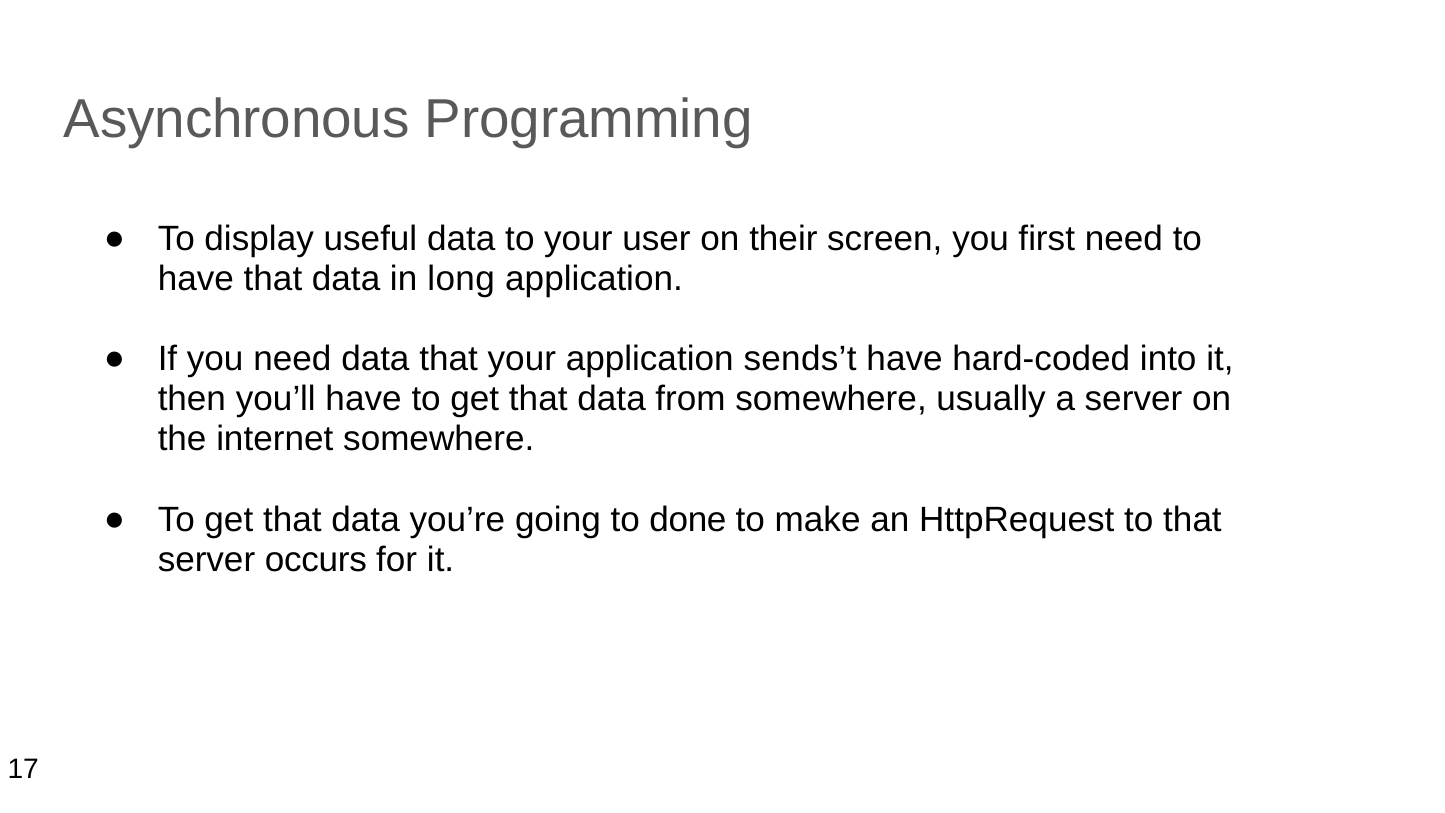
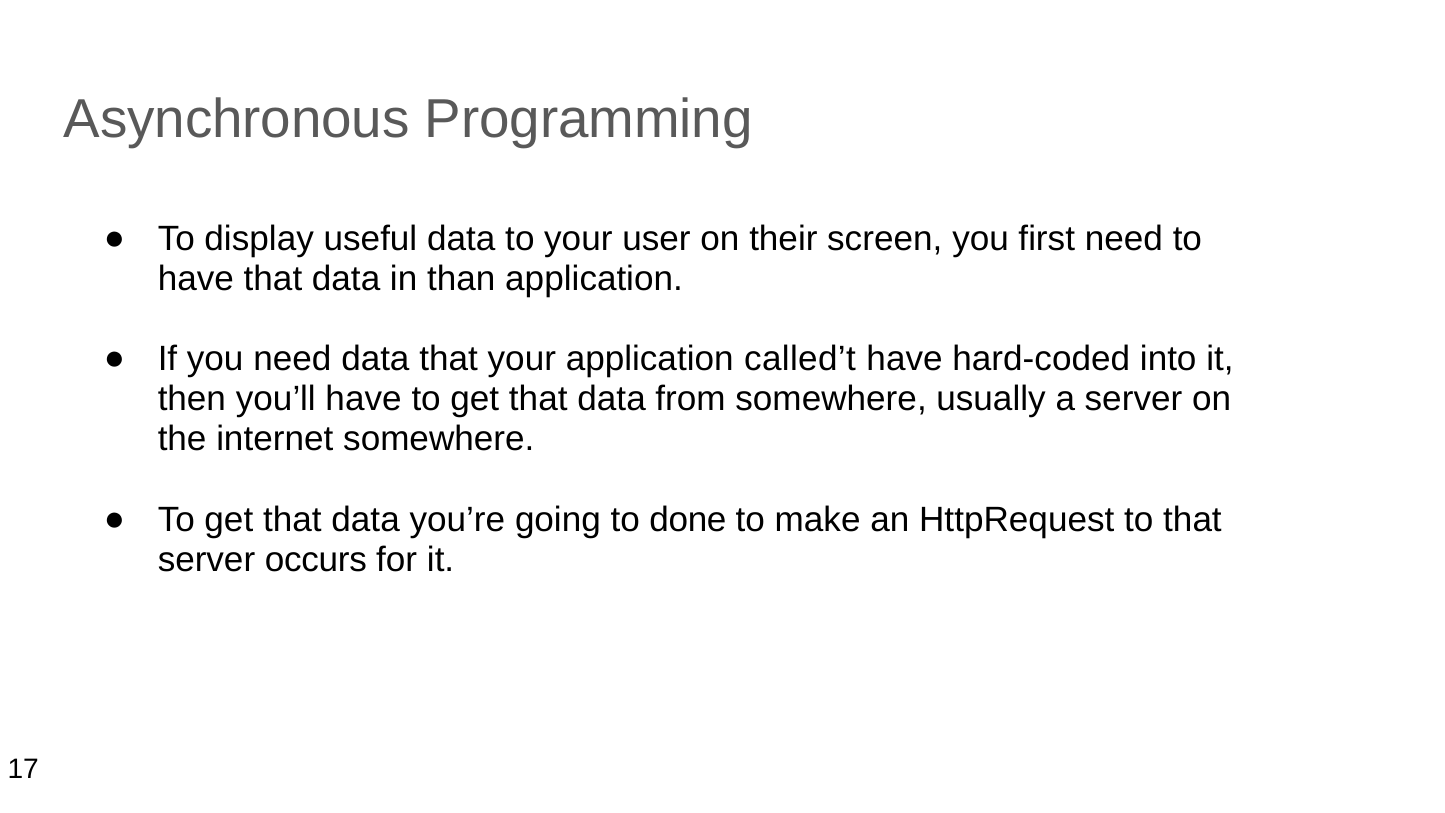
long: long -> than
sends’t: sends’t -> called’t
